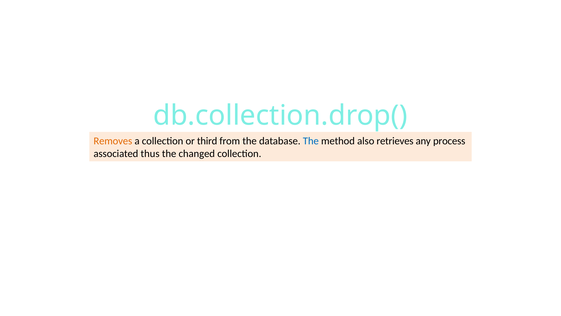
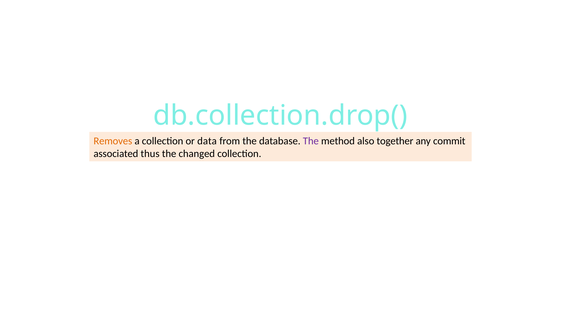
third: third -> data
The at (311, 141) colour: blue -> purple
retrieves: retrieves -> together
process: process -> commit
